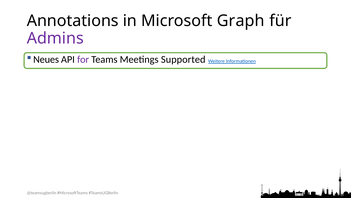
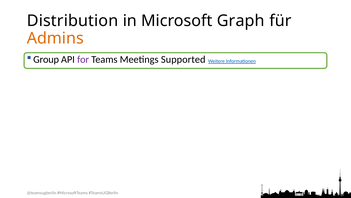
Annotations: Annotations -> Distribution
Admins colour: purple -> orange
Neues: Neues -> Group
